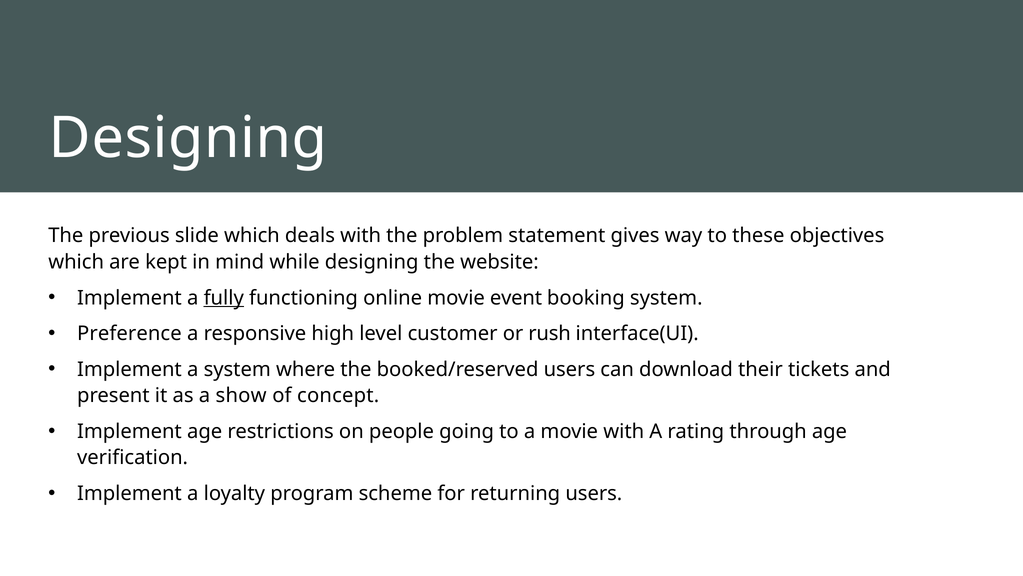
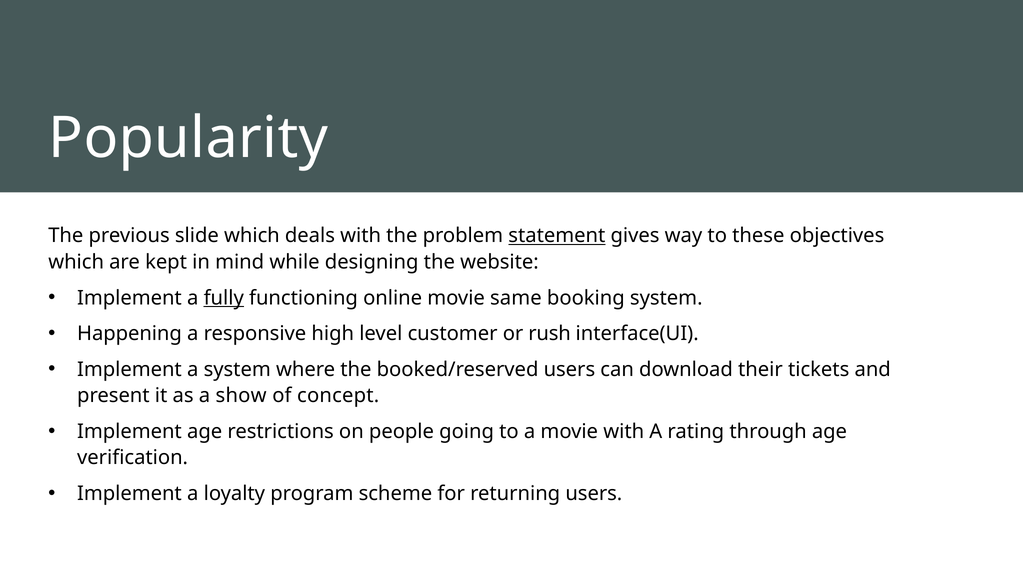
Designing at (188, 138): Designing -> Popularity
statement underline: none -> present
event: event -> same
Preference: Preference -> Happening
